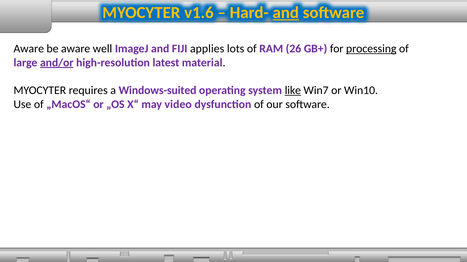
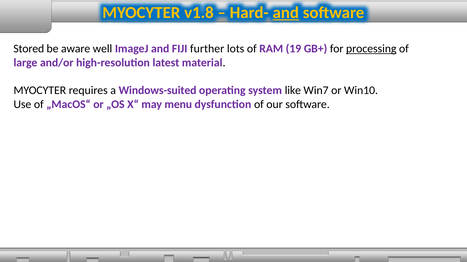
v1.6: v1.6 -> v1.8
Aware at (29, 49): Aware -> Stored
applies: applies -> further
26: 26 -> 19
and/or underline: present -> none
like underline: present -> none
video: video -> menu
